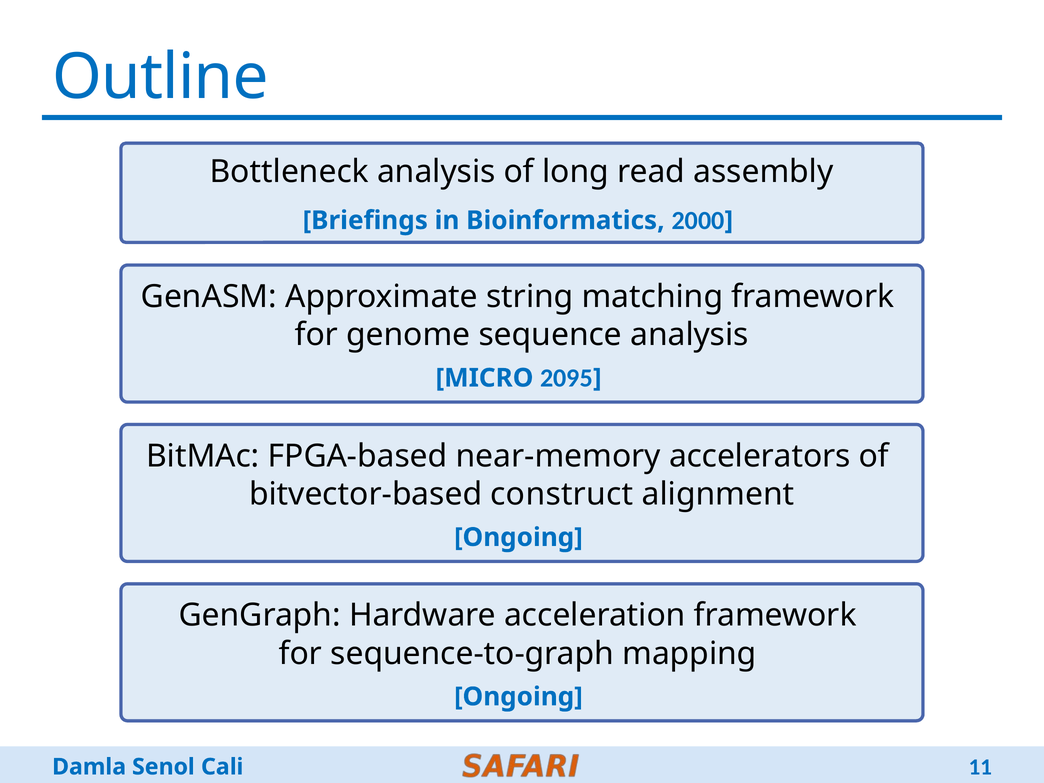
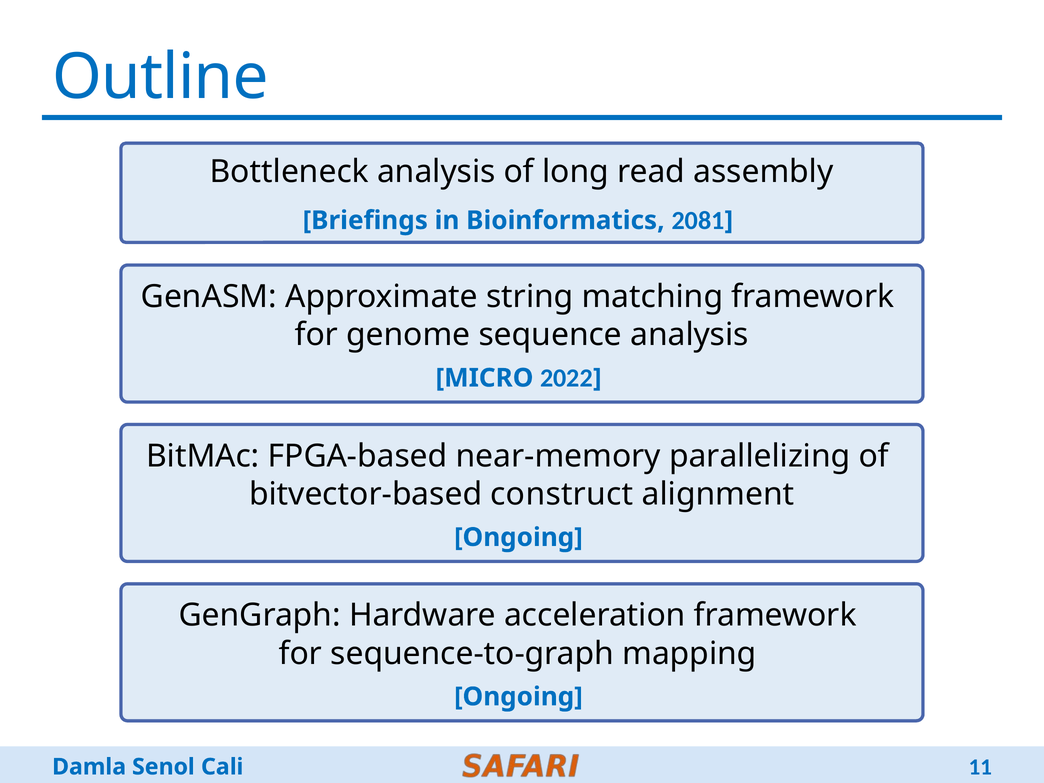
2000: 2000 -> 2081
2095: 2095 -> 2022
accelerators: accelerators -> parallelizing
